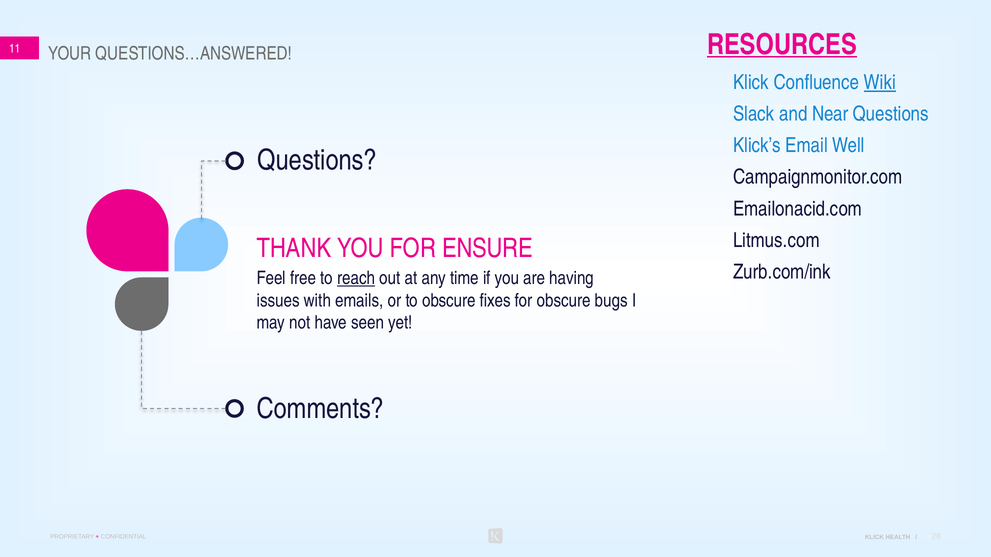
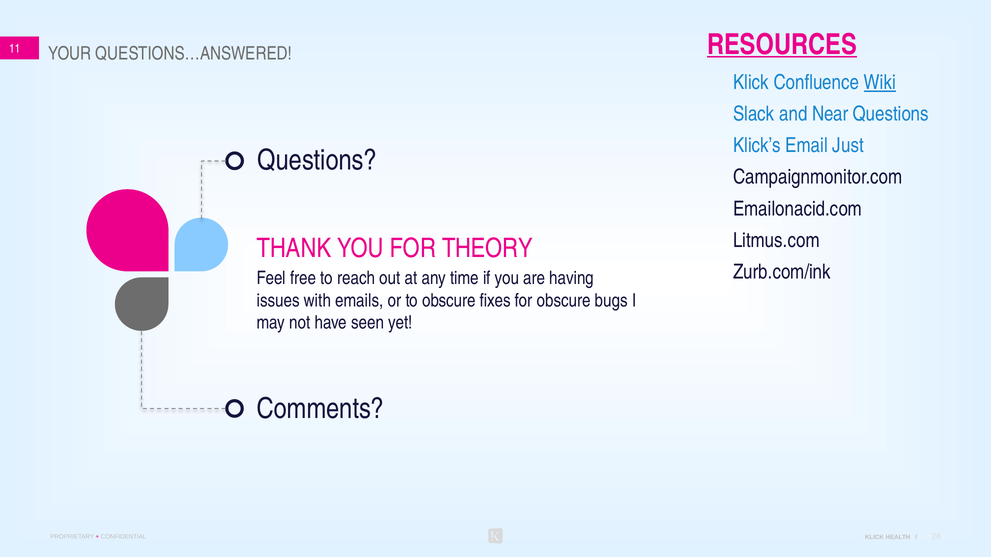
Well: Well -> Just
ENSURE: ENSURE -> THEORY
reach underline: present -> none
